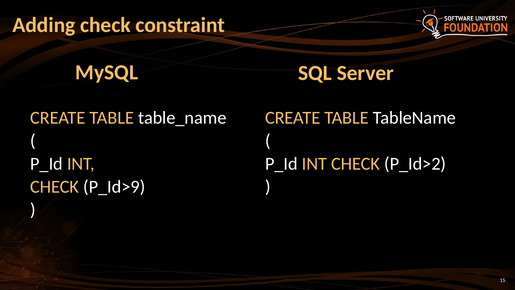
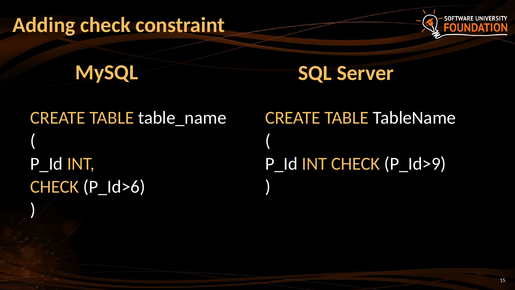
P_Id>2: P_Id>2 -> P_Id>9
P_Id>9: P_Id>9 -> P_Id>6
